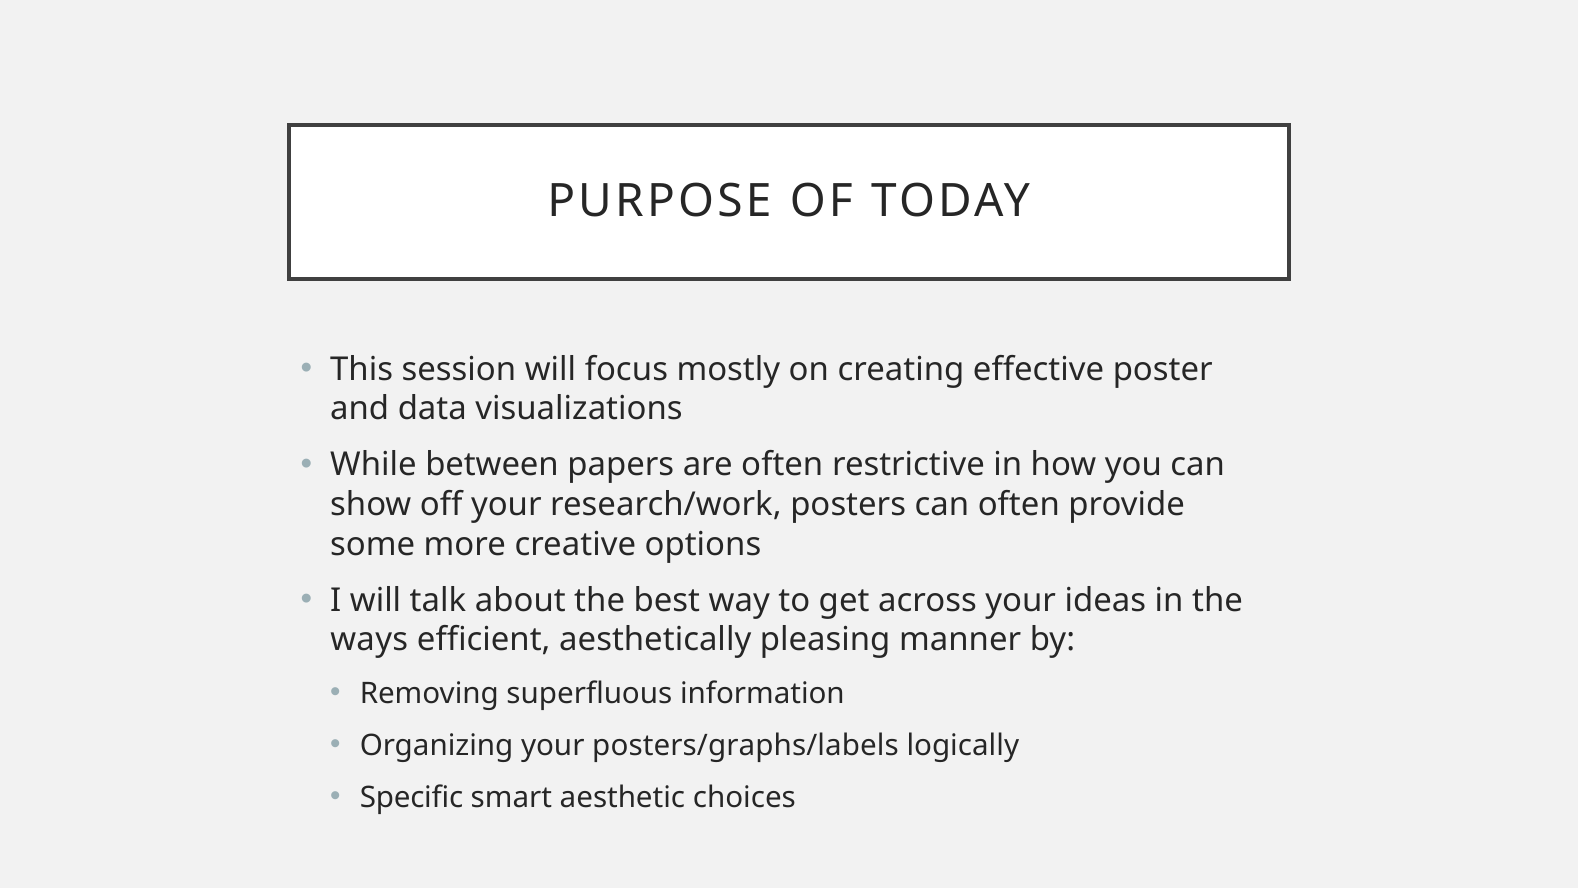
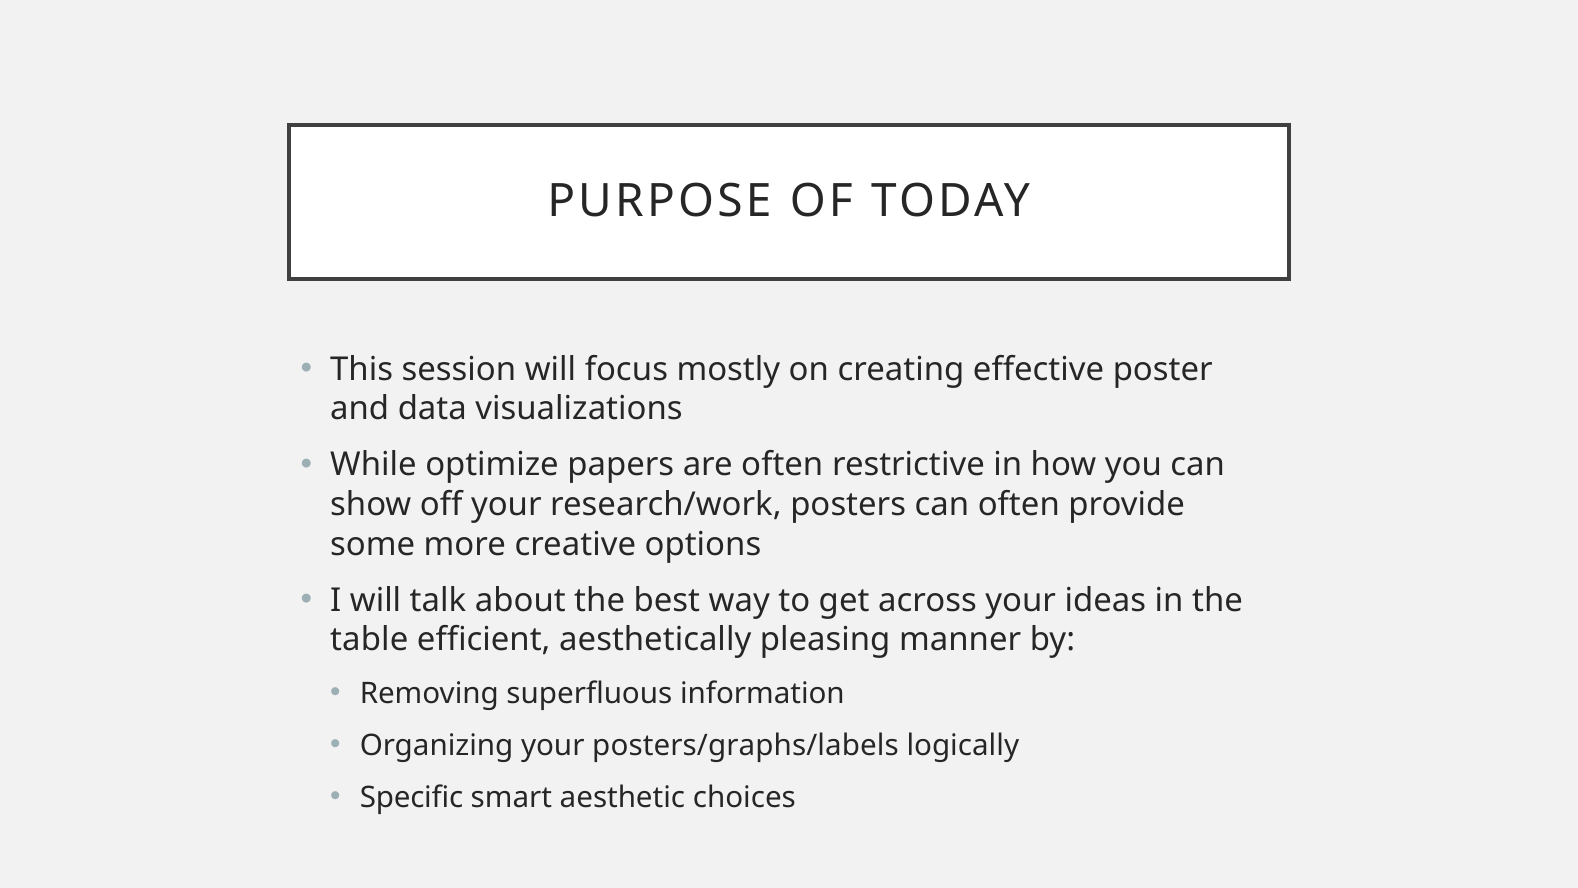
between: between -> optimize
ways: ways -> table
